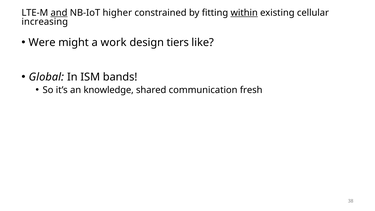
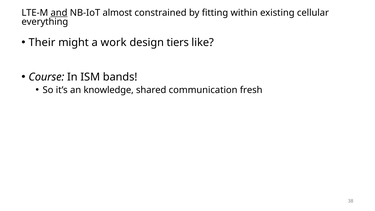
higher: higher -> almost
within underline: present -> none
increasing: increasing -> everything
Were: Were -> Their
Global: Global -> Course
